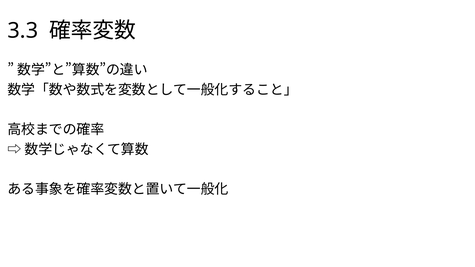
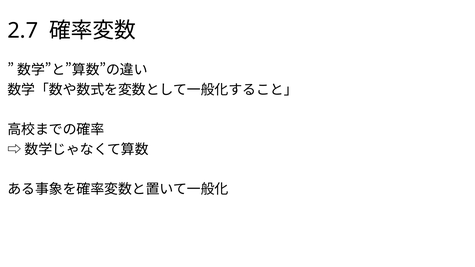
3.3: 3.3 -> 2.7
